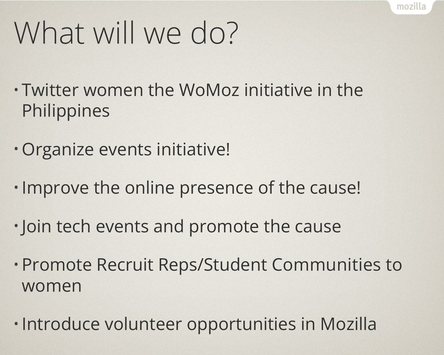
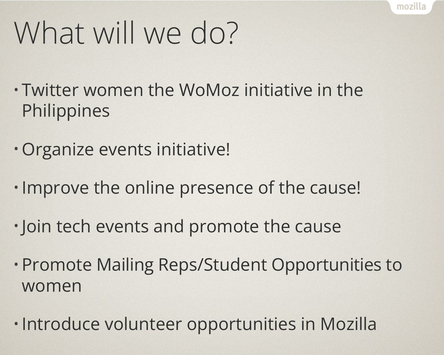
Recruit: Recruit -> Mailing
Reps/Student Communities: Communities -> Opportunities
